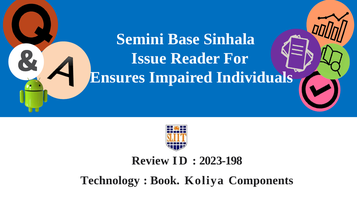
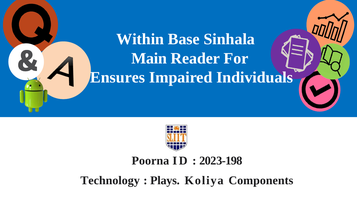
Semini: Semini -> Within
Issue: Issue -> Main
Review: Review -> Poorna
Book: Book -> Plays
